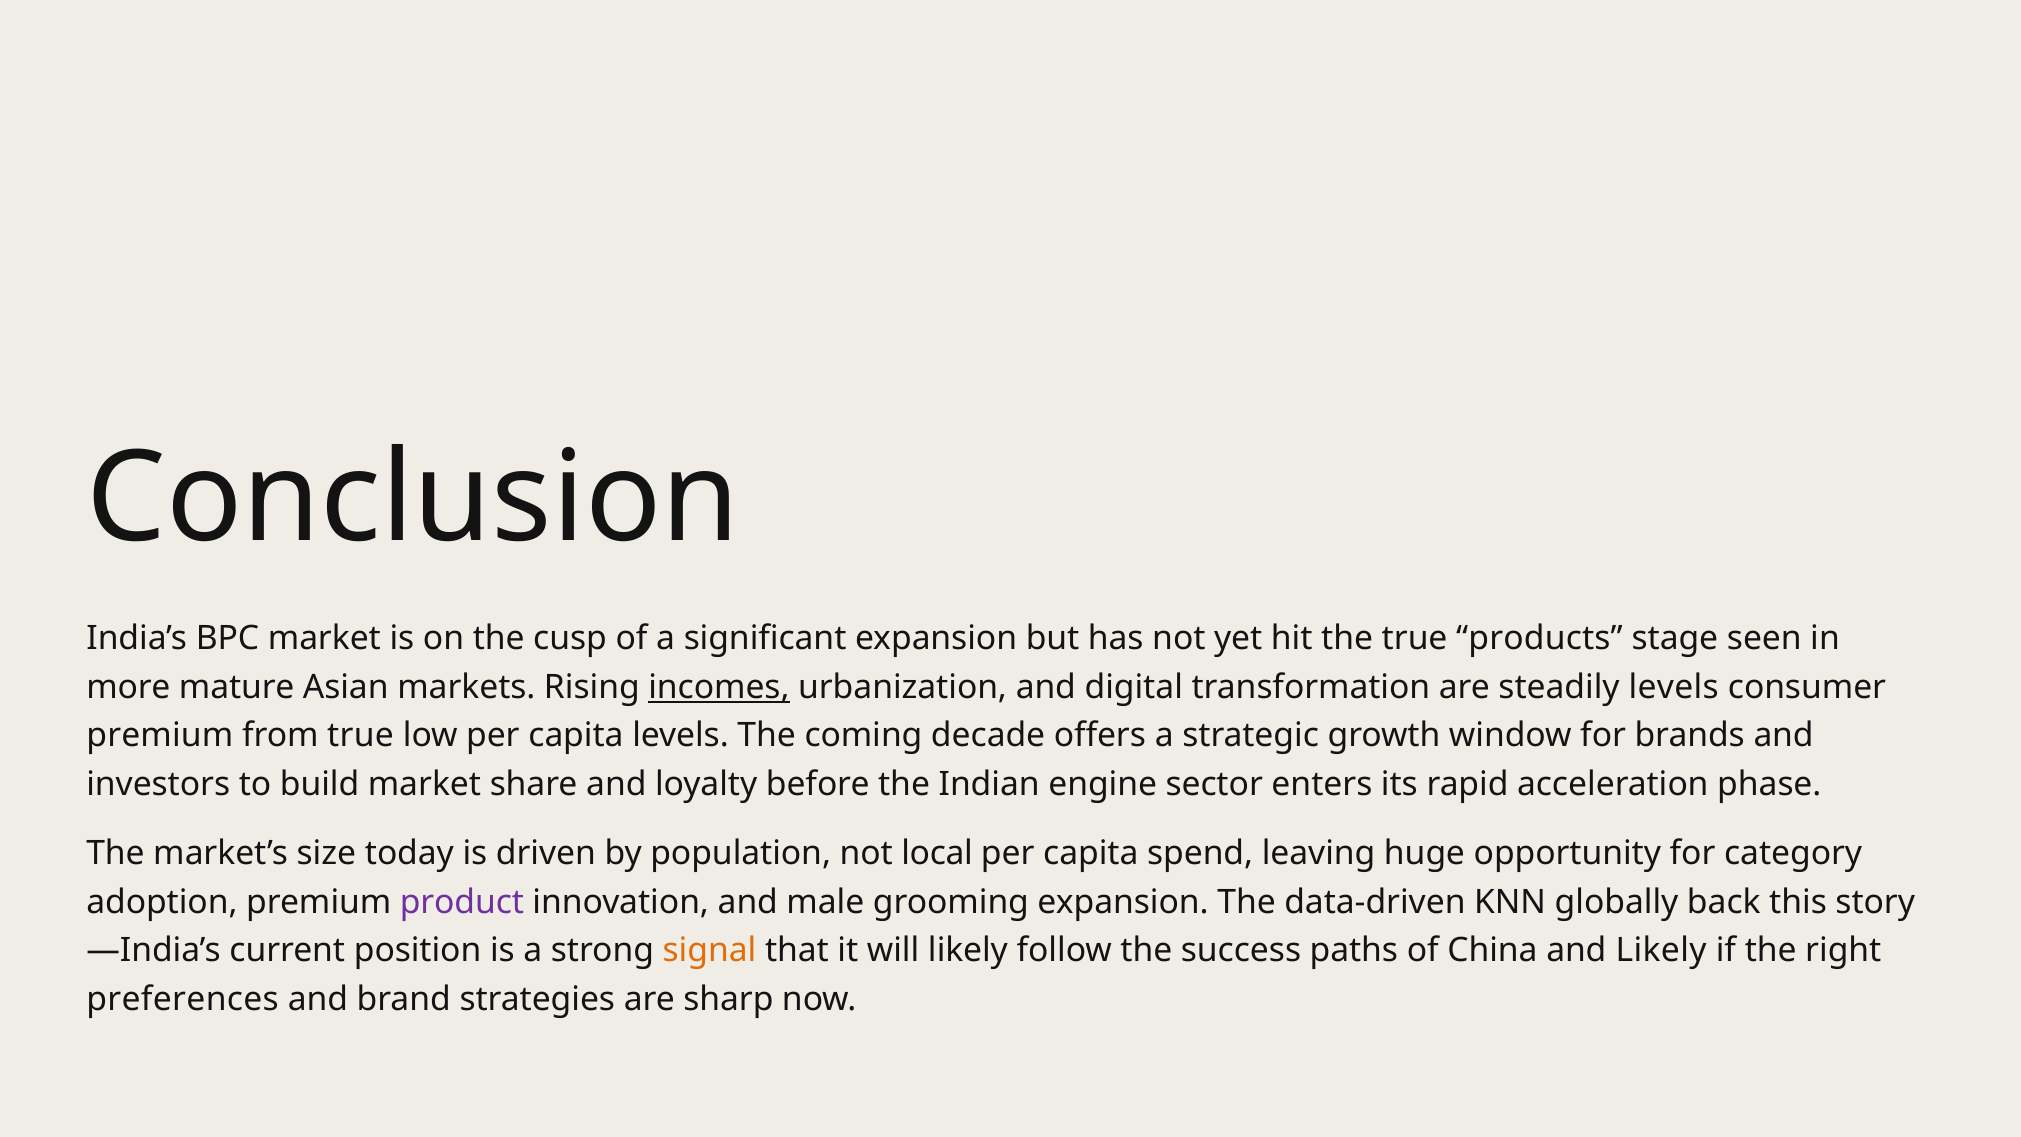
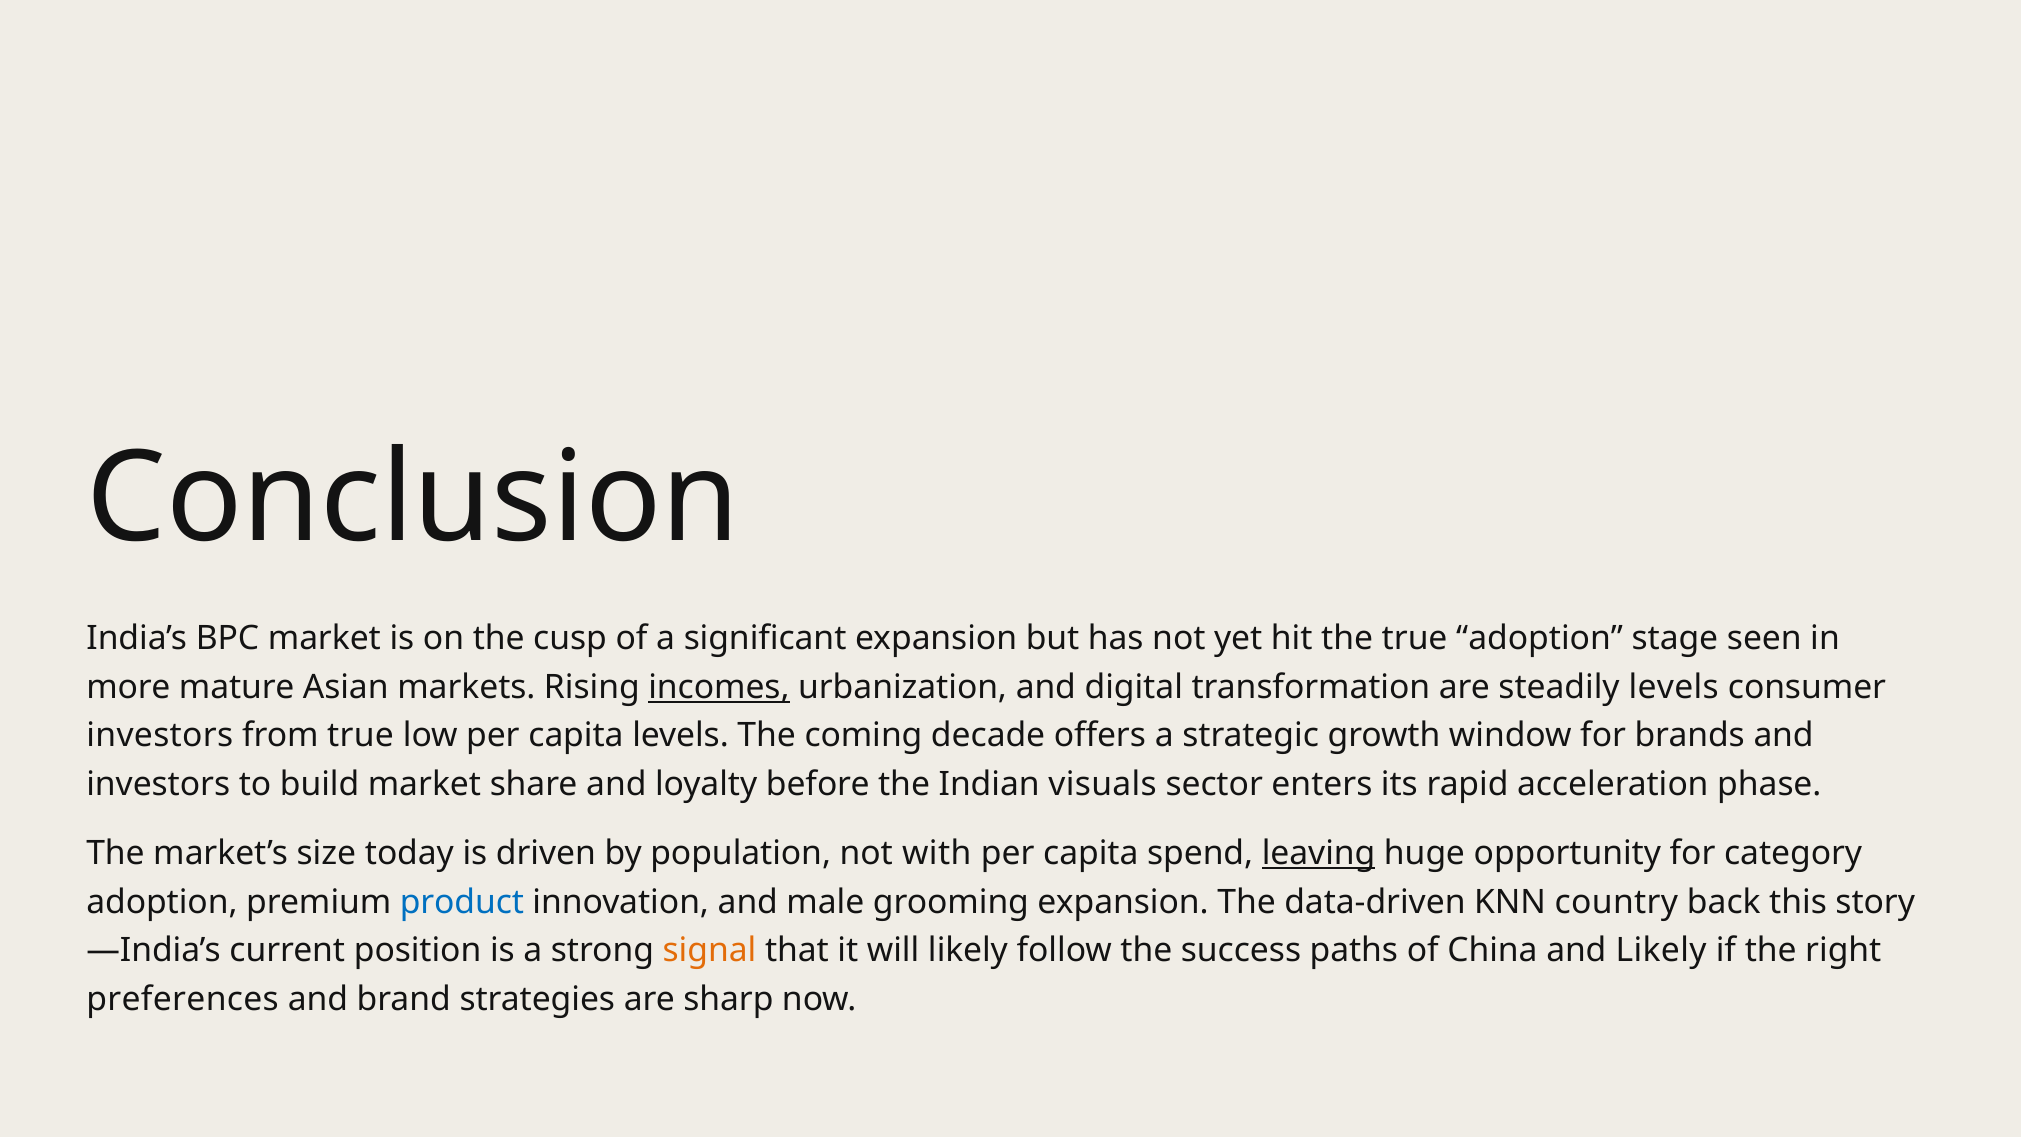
true products: products -> adoption
premium at (160, 736): premium -> investors
engine: engine -> visuals
local: local -> with
leaving underline: none -> present
product colour: purple -> blue
globally: globally -> country
